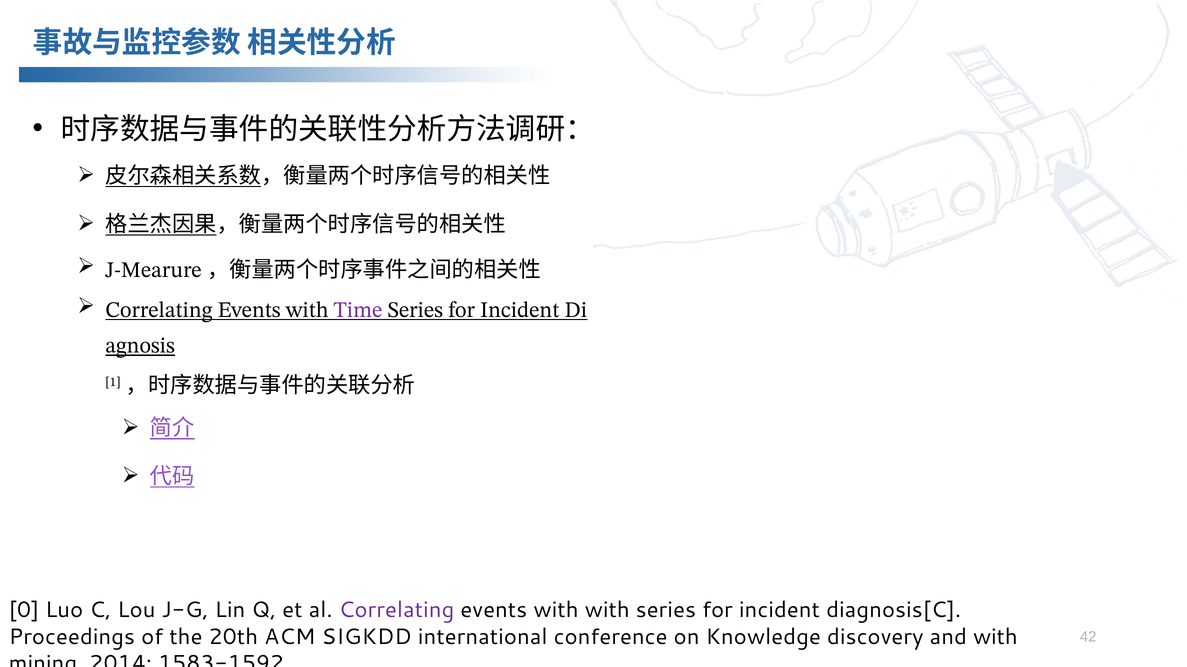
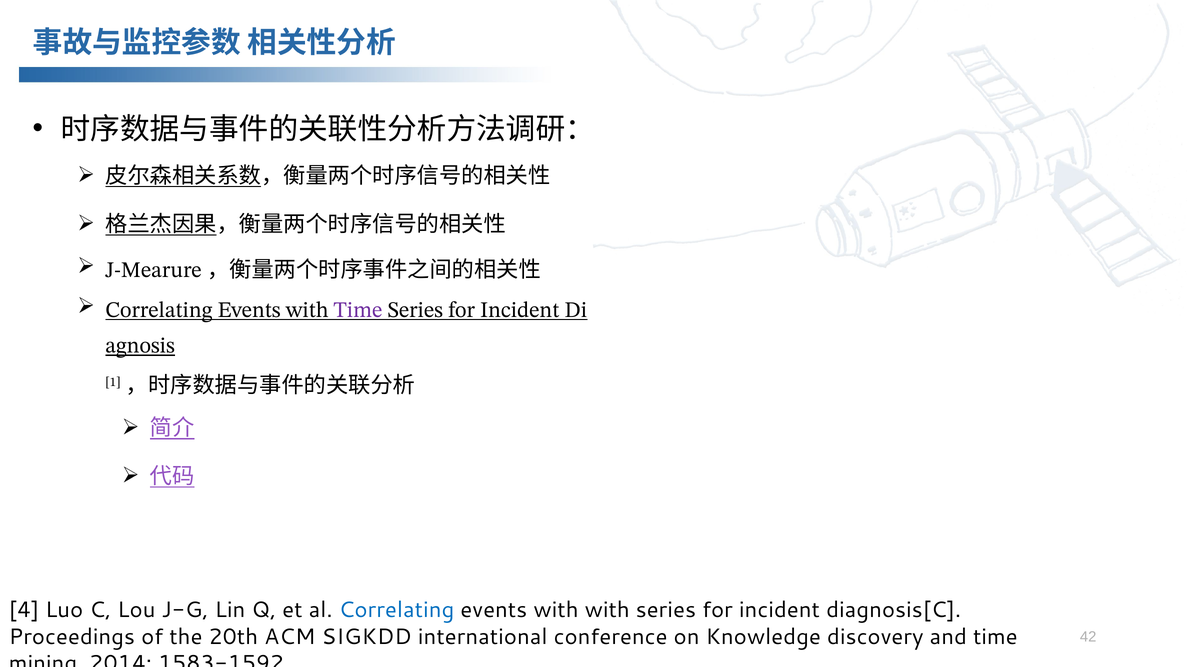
0: 0 -> 4
Correlating at (396, 611) colour: purple -> blue
and with: with -> time
